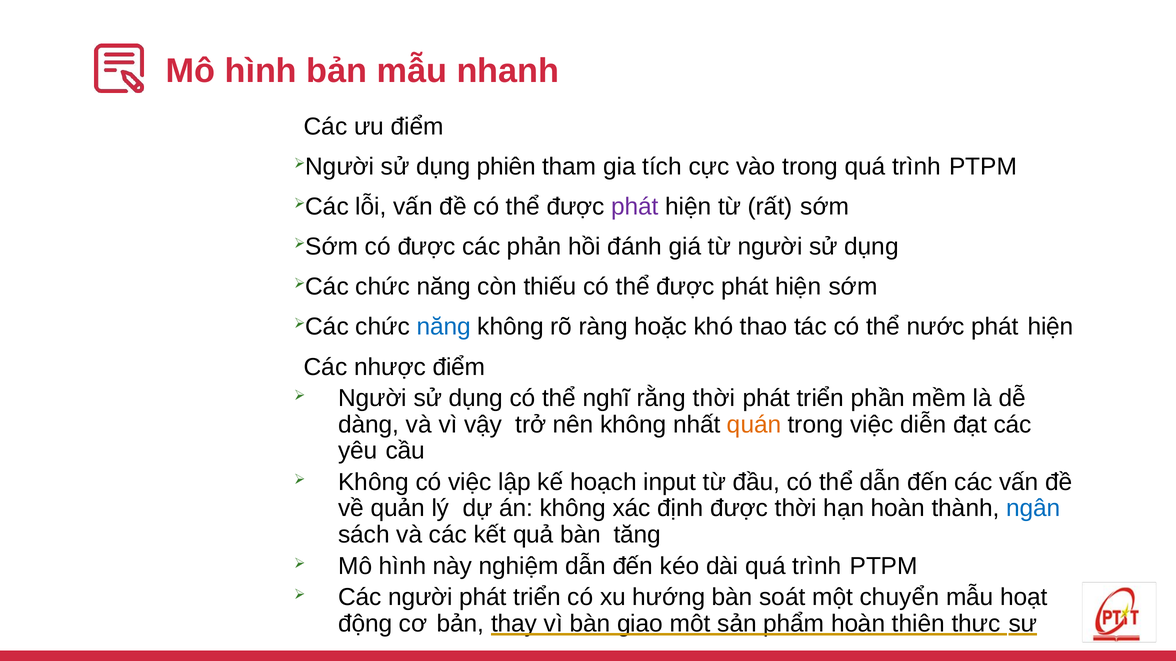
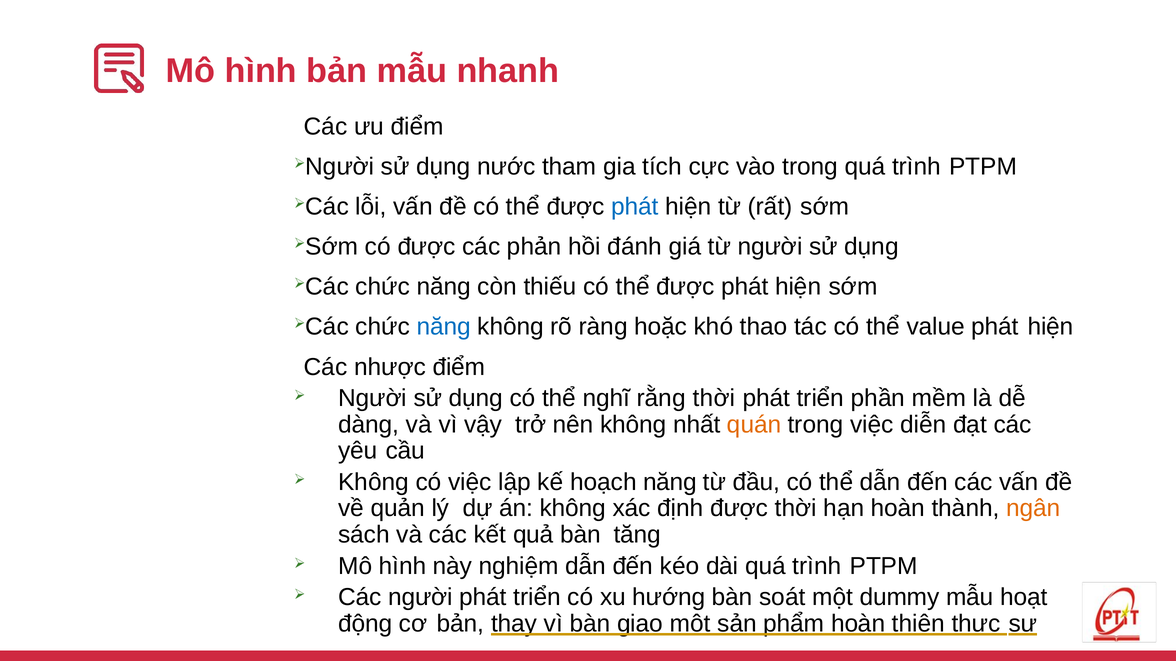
phiên: phiên -> nước
phát at (635, 207) colour: purple -> blue
nước: nước -> value
hoạch input: input -> năng
ngân colour: blue -> orange
chuyển: chuyển -> dummy
